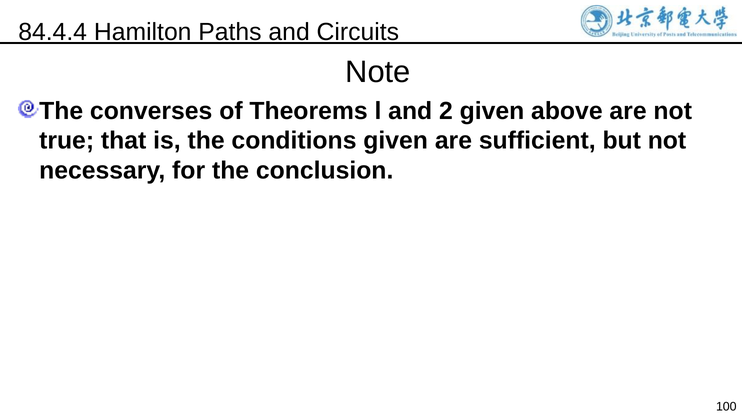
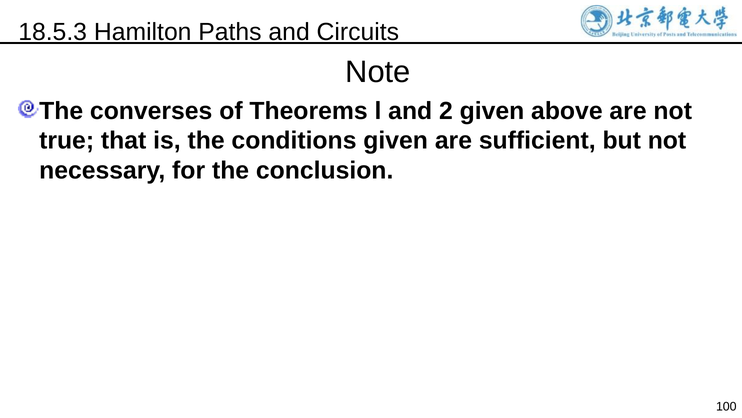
84.4.4: 84.4.4 -> 18.5.3
